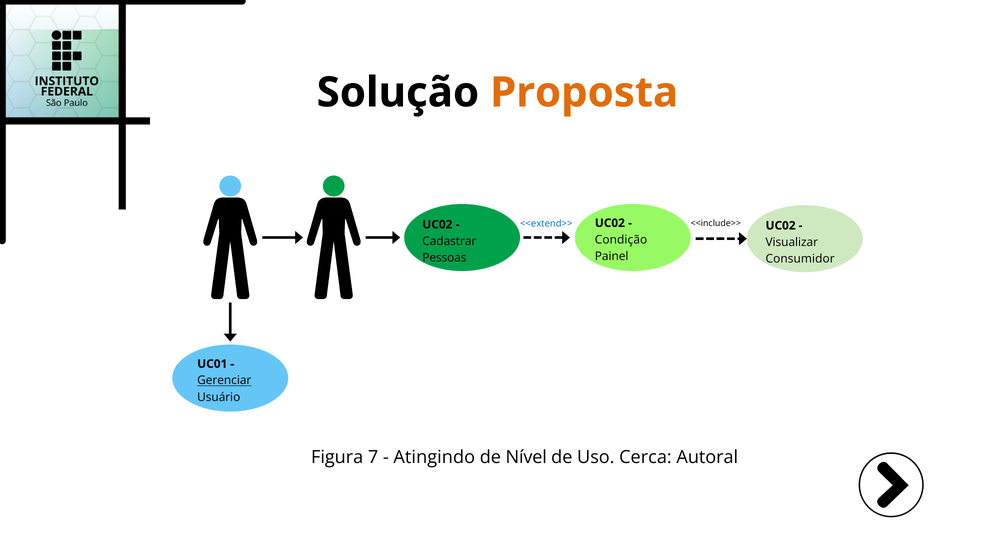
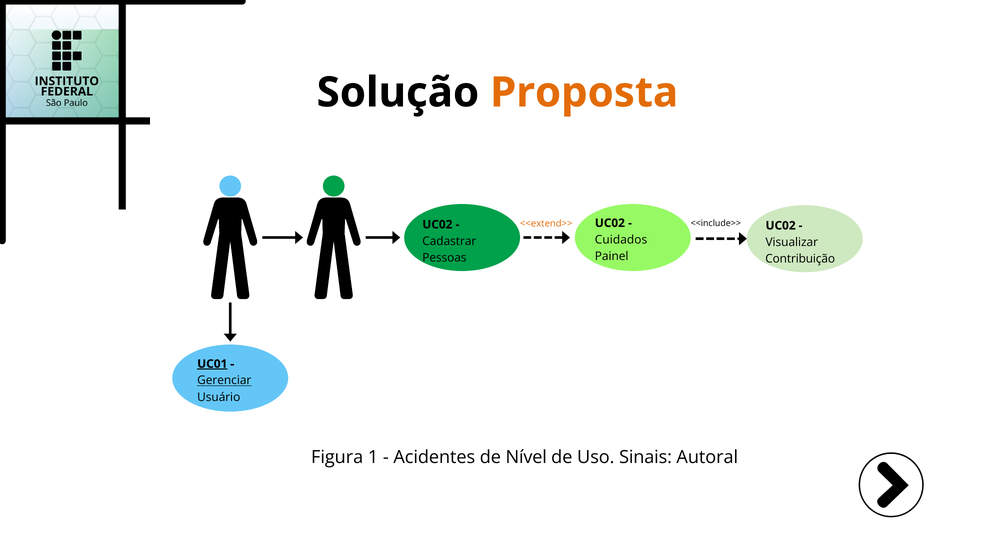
<<extend>> colour: blue -> orange
Condição: Condição -> Cuidados
Consumidor: Consumidor -> Contribuição
UC01 underline: none -> present
7: 7 -> 1
Atingindo: Atingindo -> Acidentes
Cerca: Cerca -> Sinais
